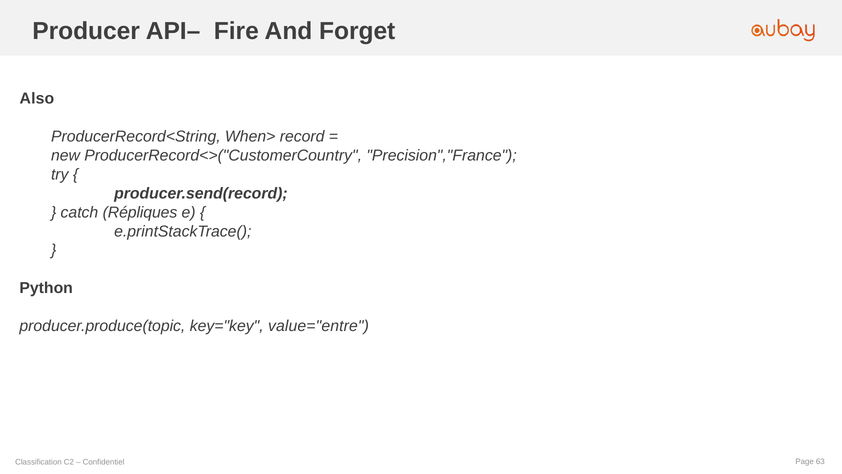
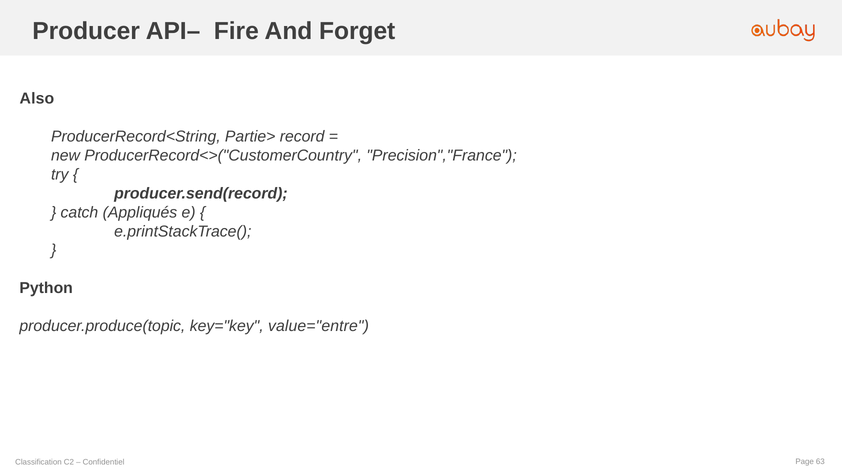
When>: When> -> Partie>
Répliques: Répliques -> Appliqués
